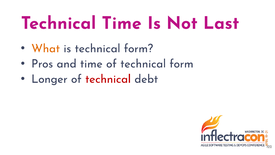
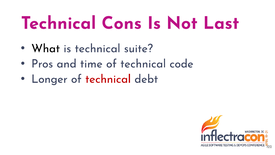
Technical Time: Time -> Cons
What colour: orange -> black
is technical form: form -> suite
of technical form: form -> code
